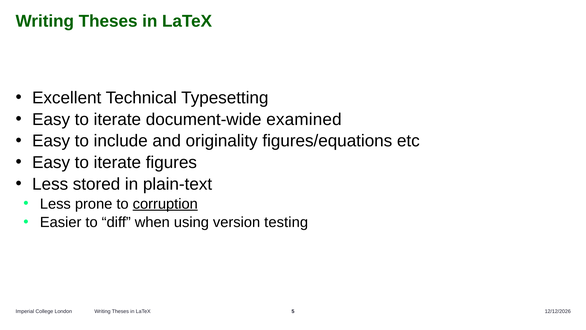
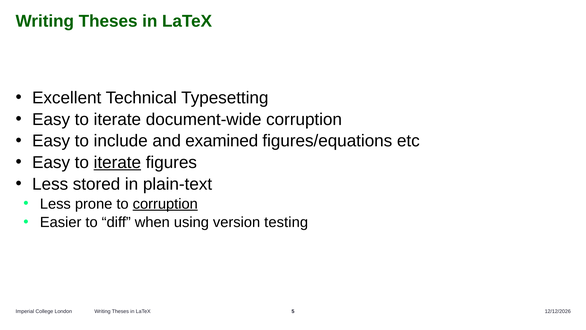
document-wide examined: examined -> corruption
originality: originality -> examined
iterate at (117, 162) underline: none -> present
